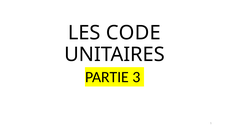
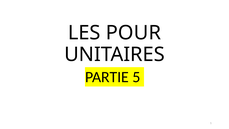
CODE: CODE -> POUR
3: 3 -> 5
